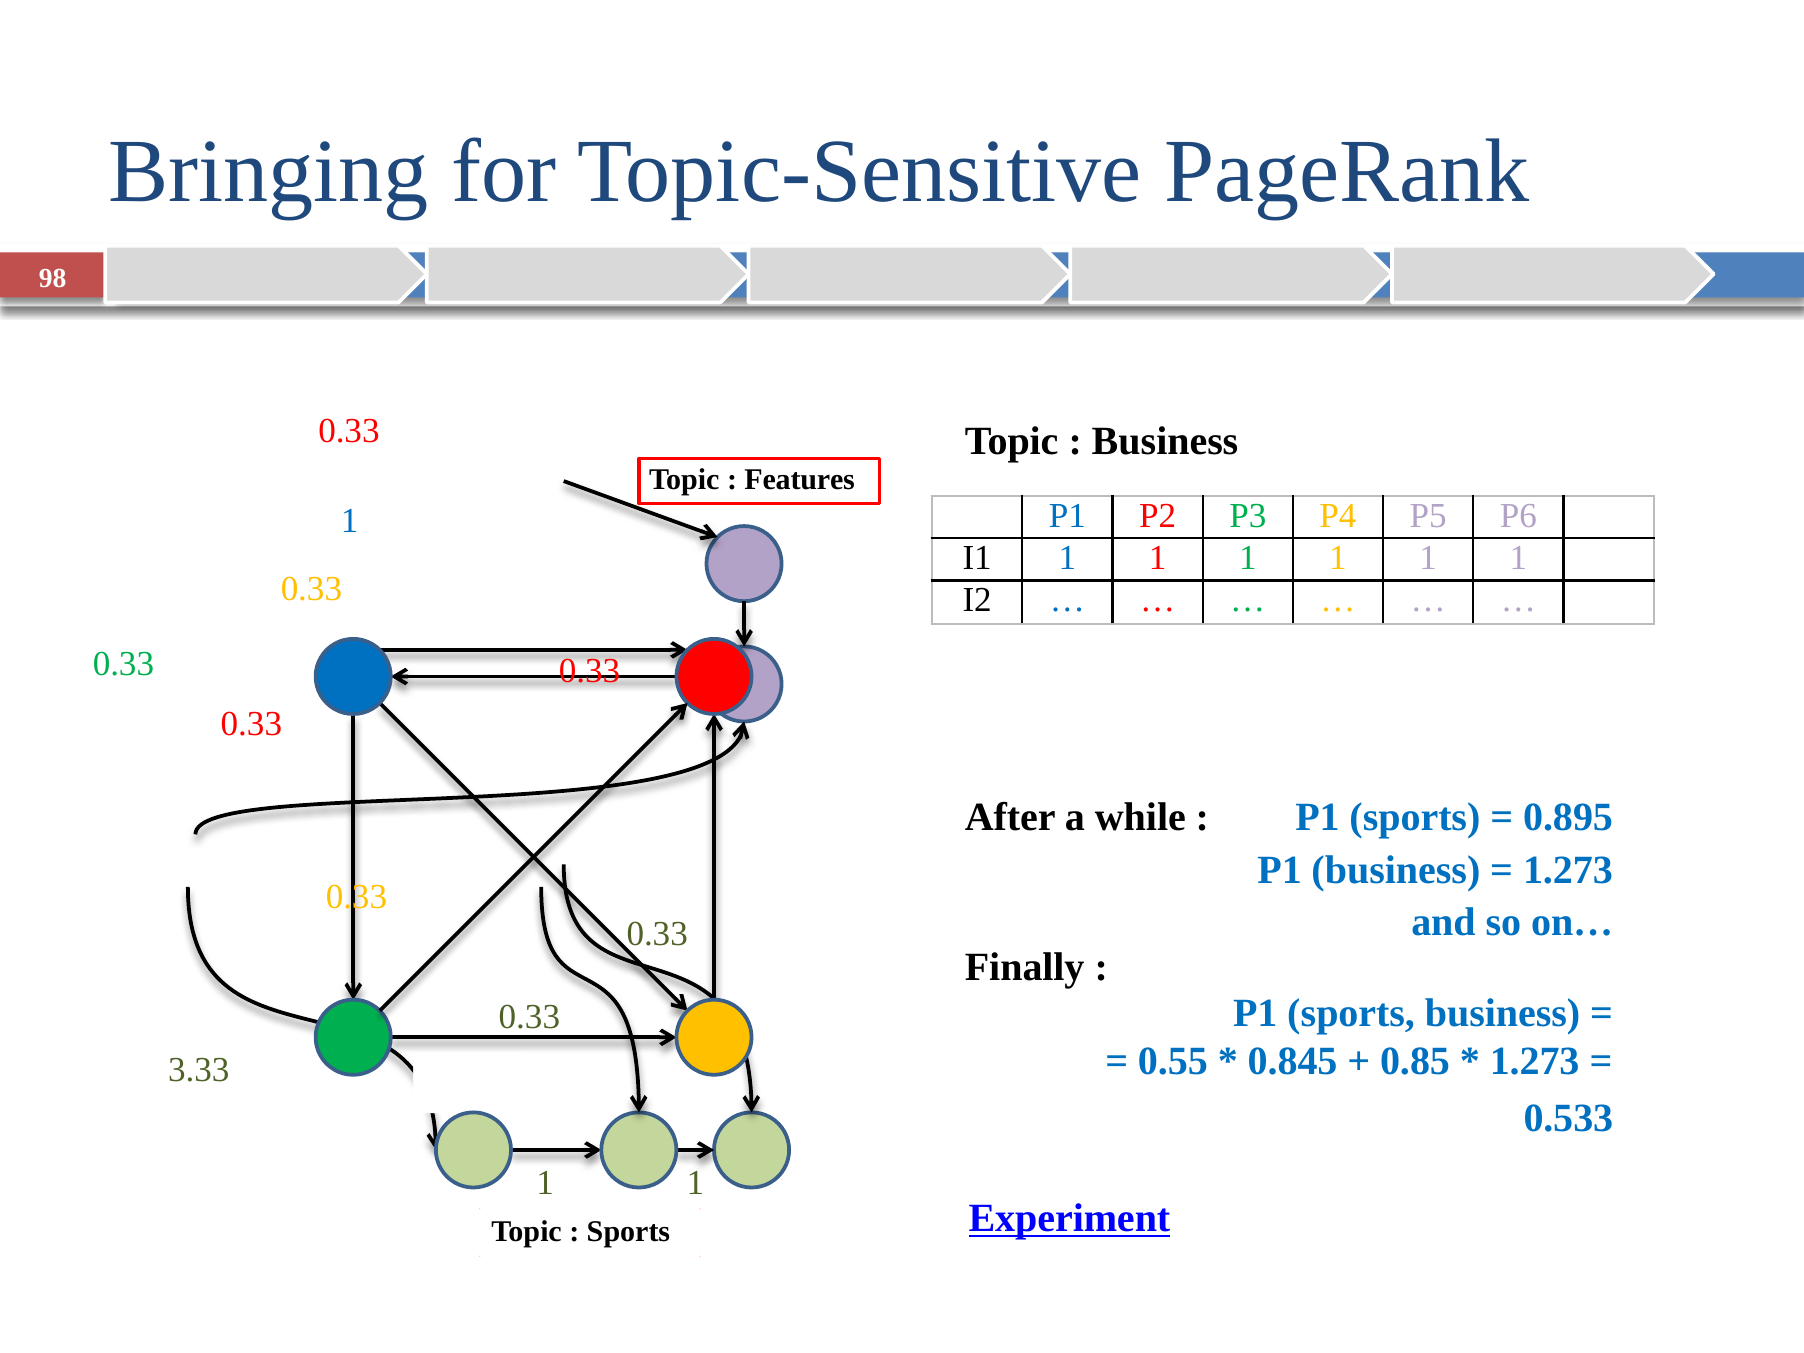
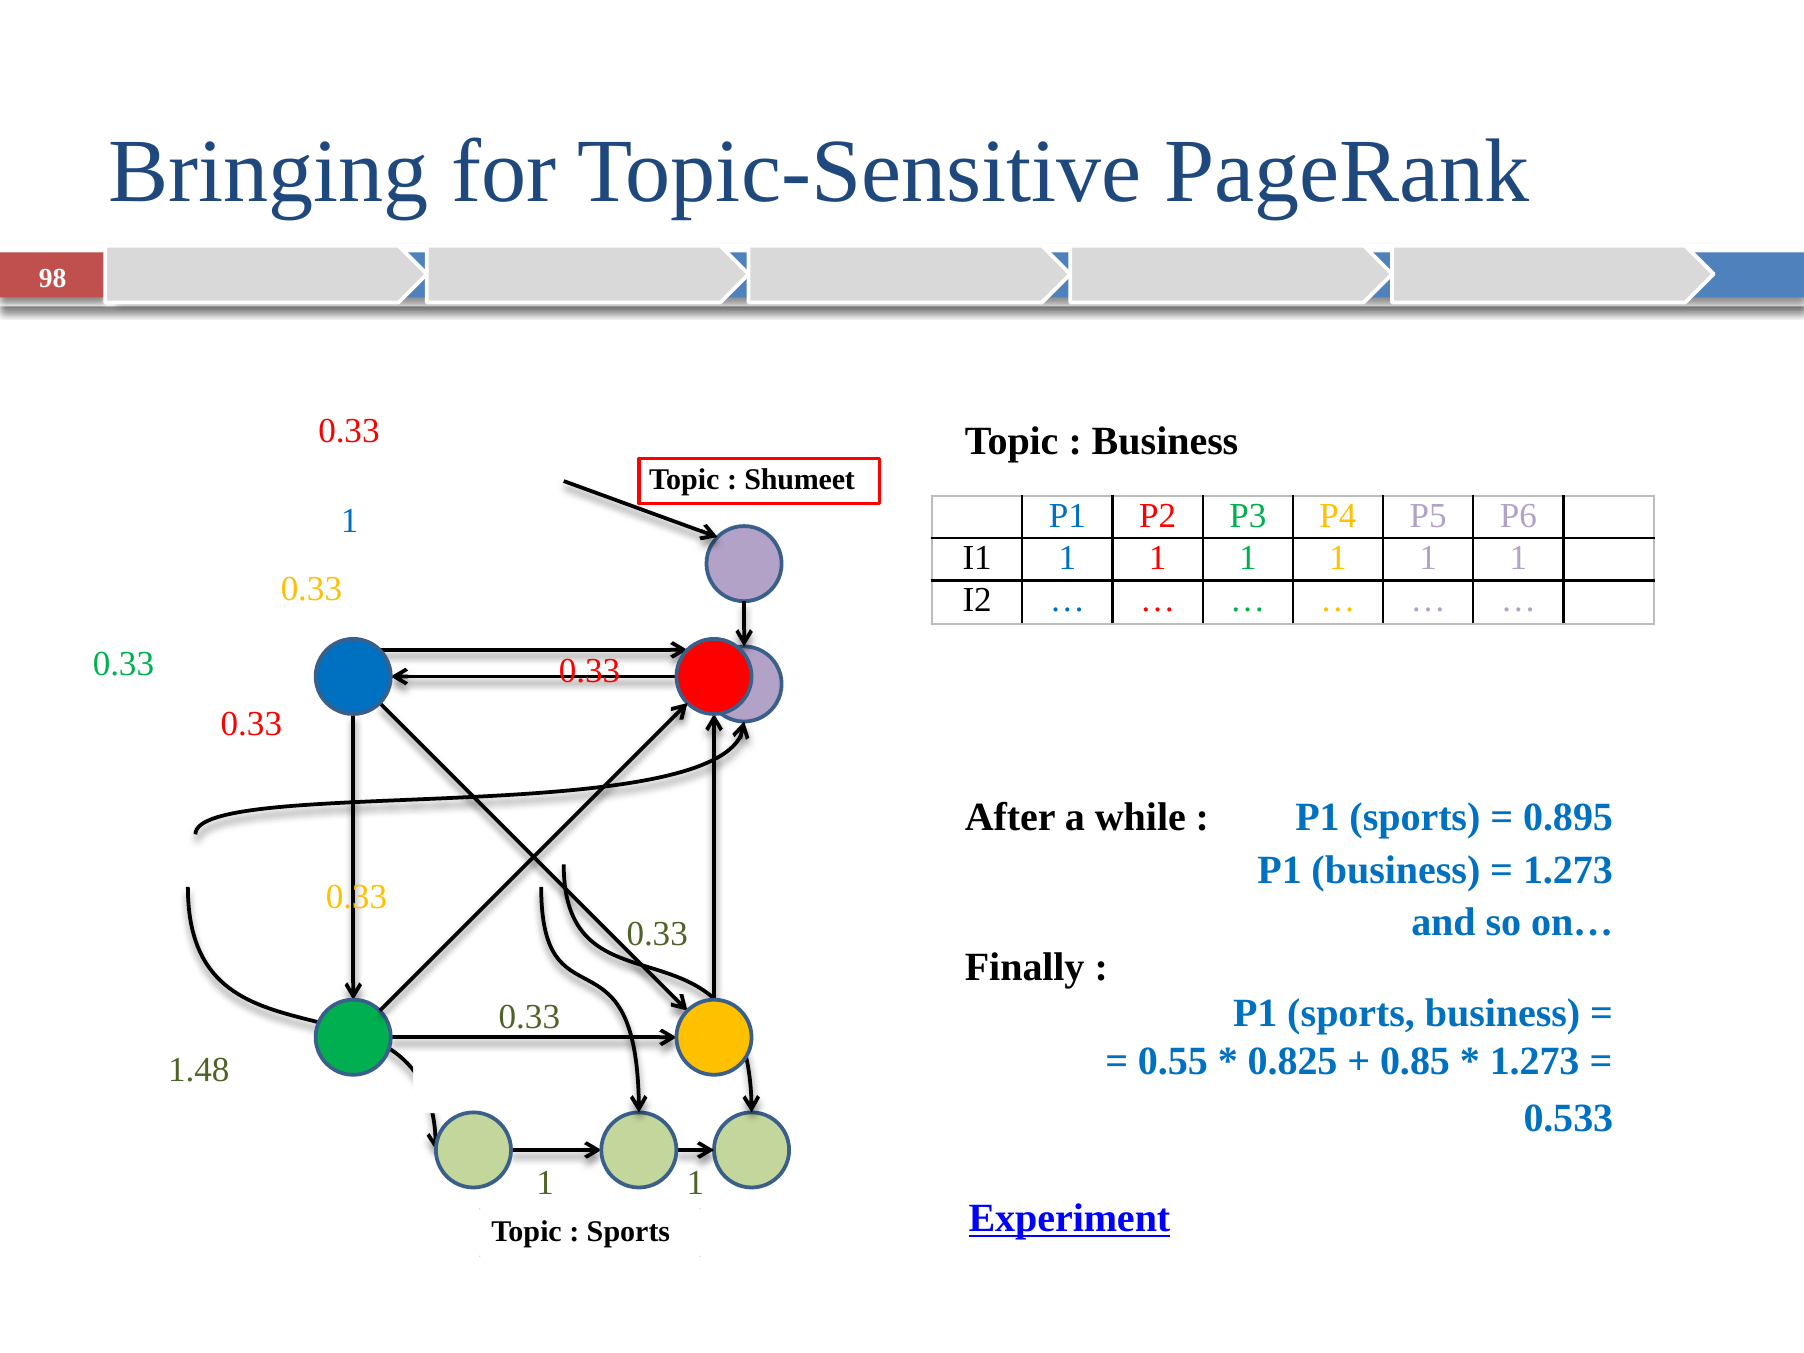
Features: Features -> Shumeet
0.845: 0.845 -> 0.825
3.33: 3.33 -> 1.48
